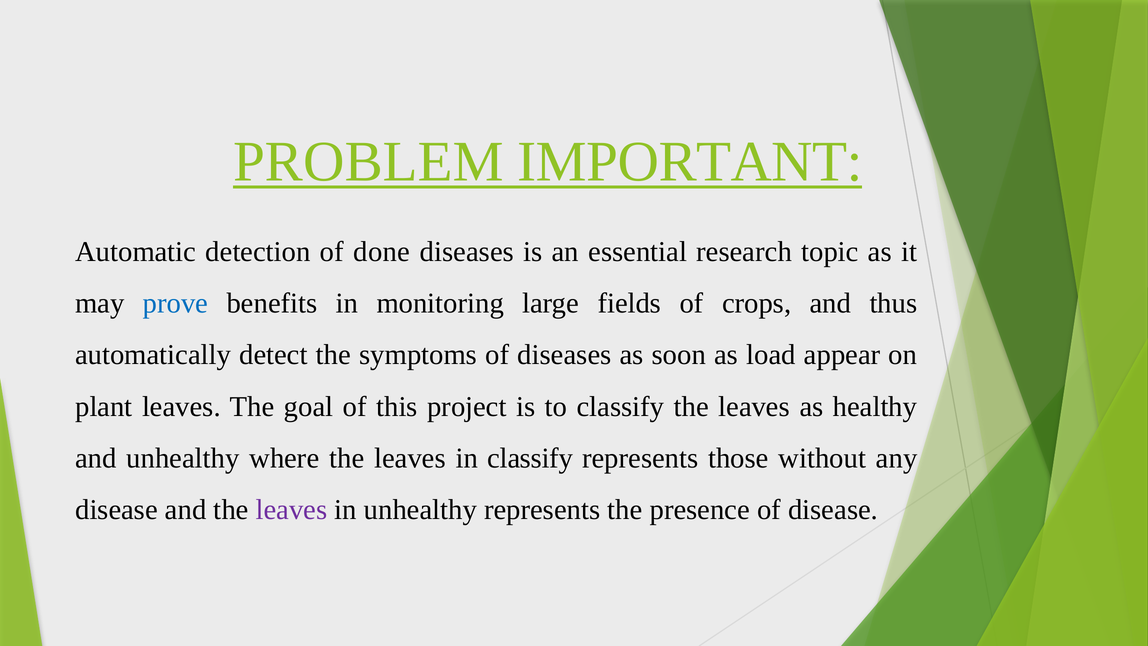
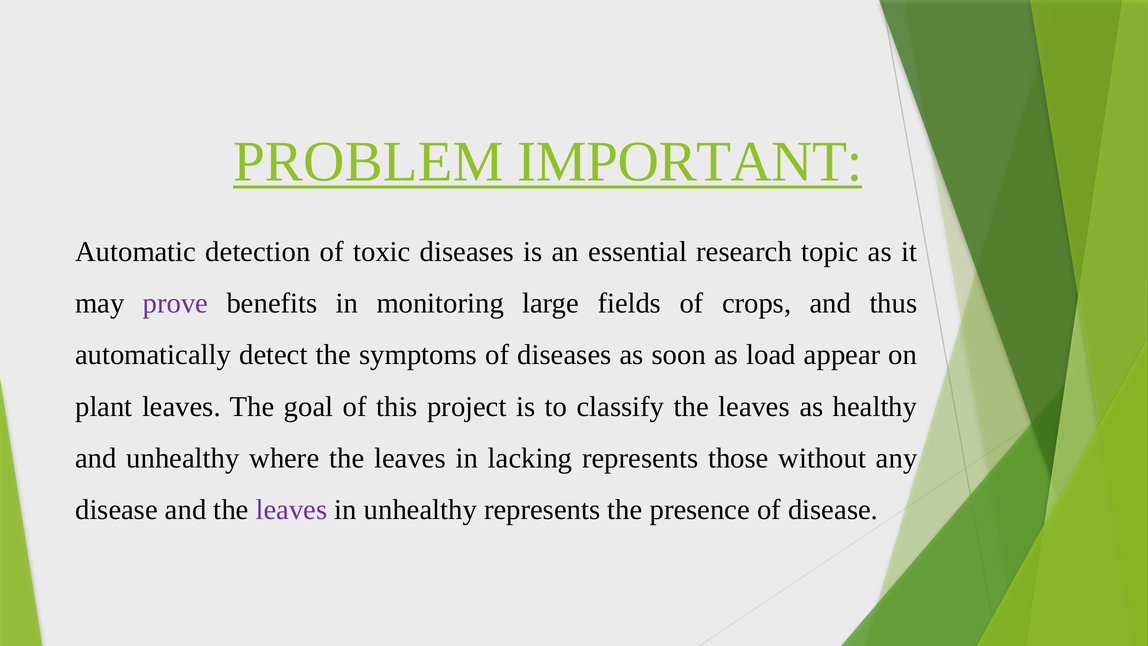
done: done -> toxic
prove colour: blue -> purple
in classify: classify -> lacking
